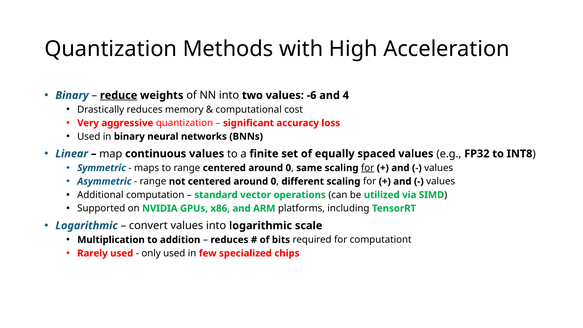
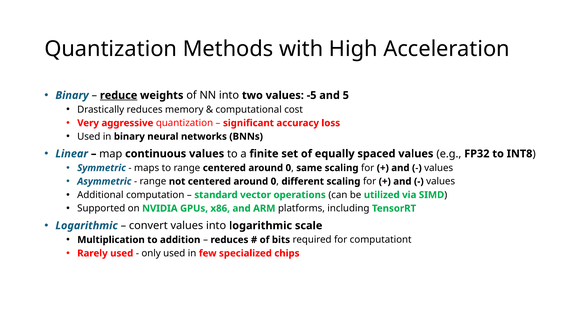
-6: -6 -> -5
4: 4 -> 5
for at (368, 168) underline: present -> none
